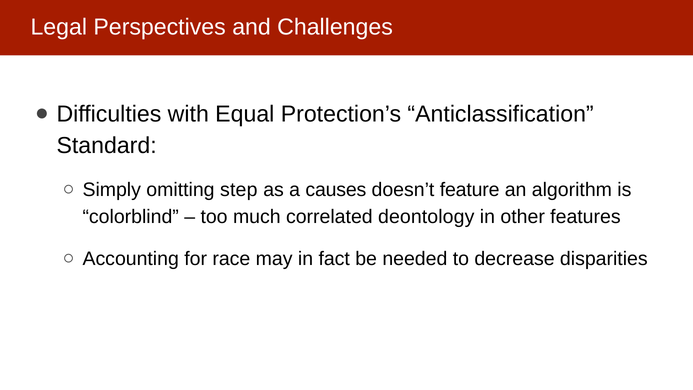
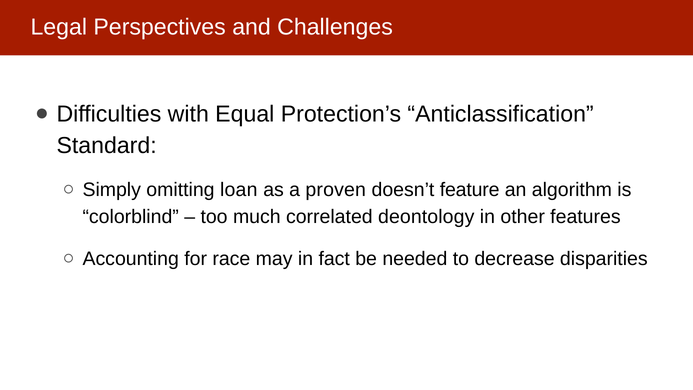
step: step -> loan
causes: causes -> proven
